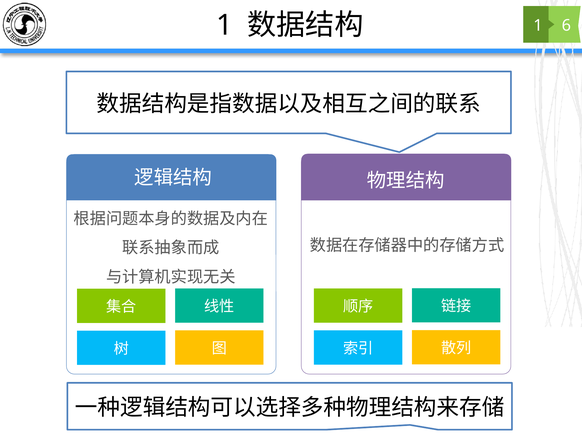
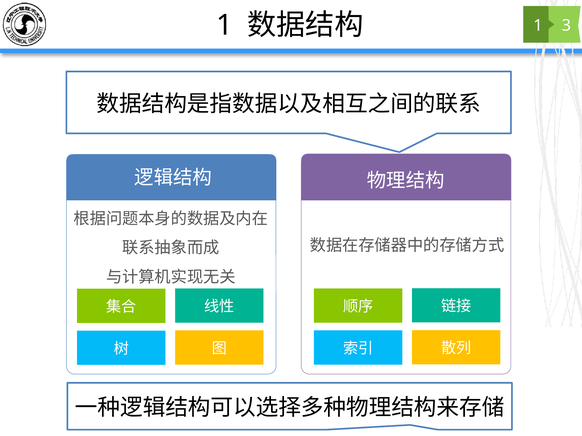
6: 6 -> 3
